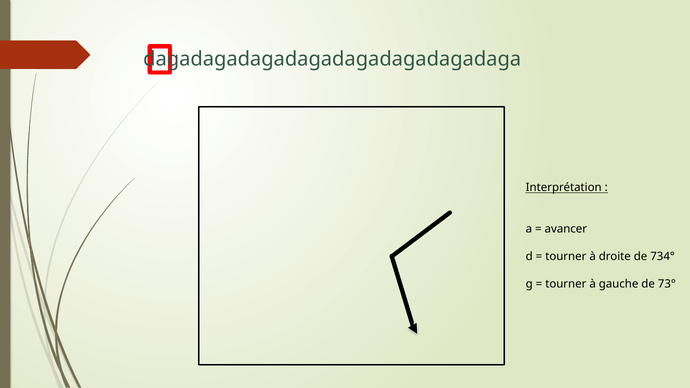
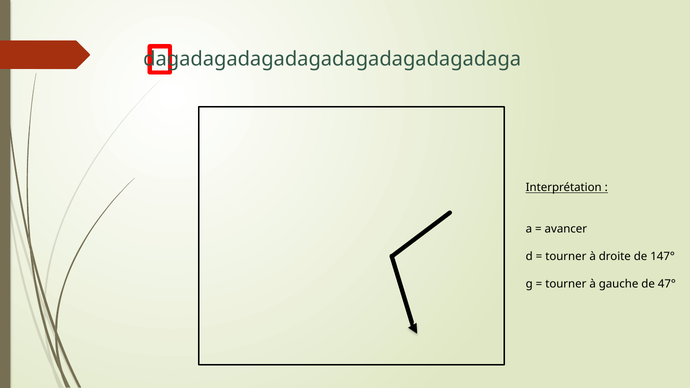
734°: 734° -> 147°
73°: 73° -> 47°
